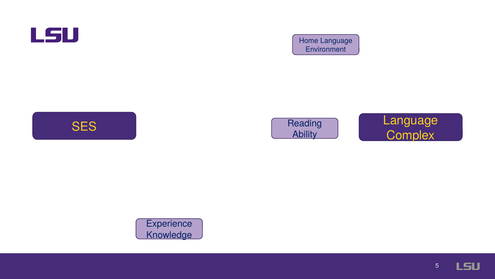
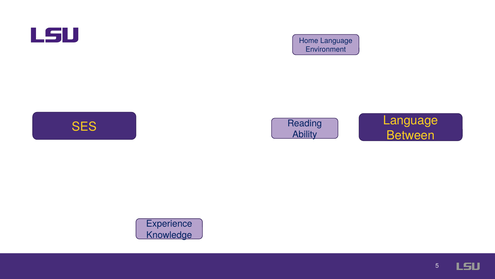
Complex: Complex -> Between
